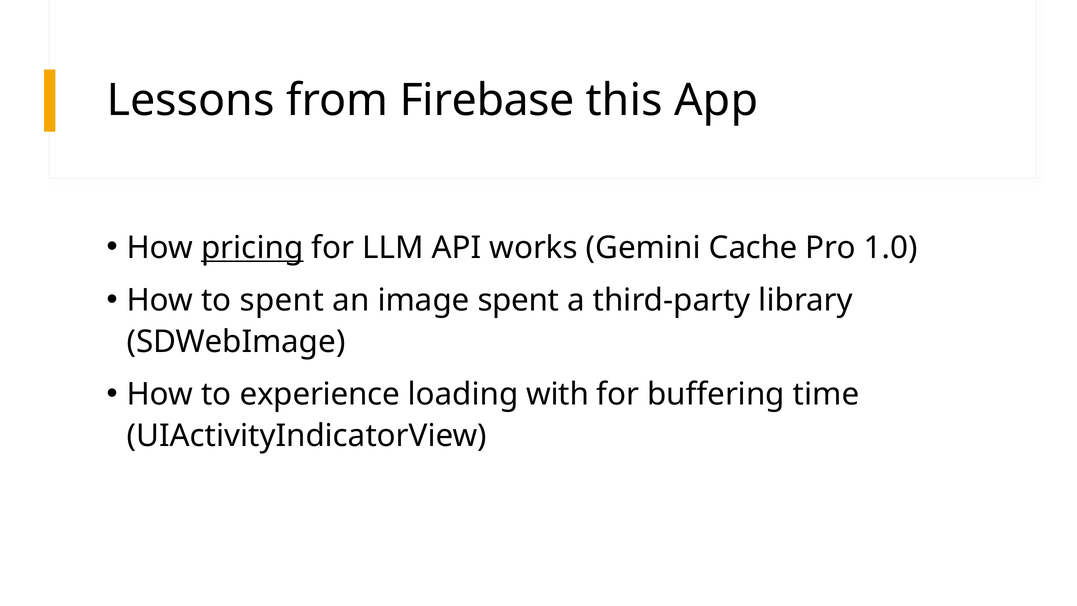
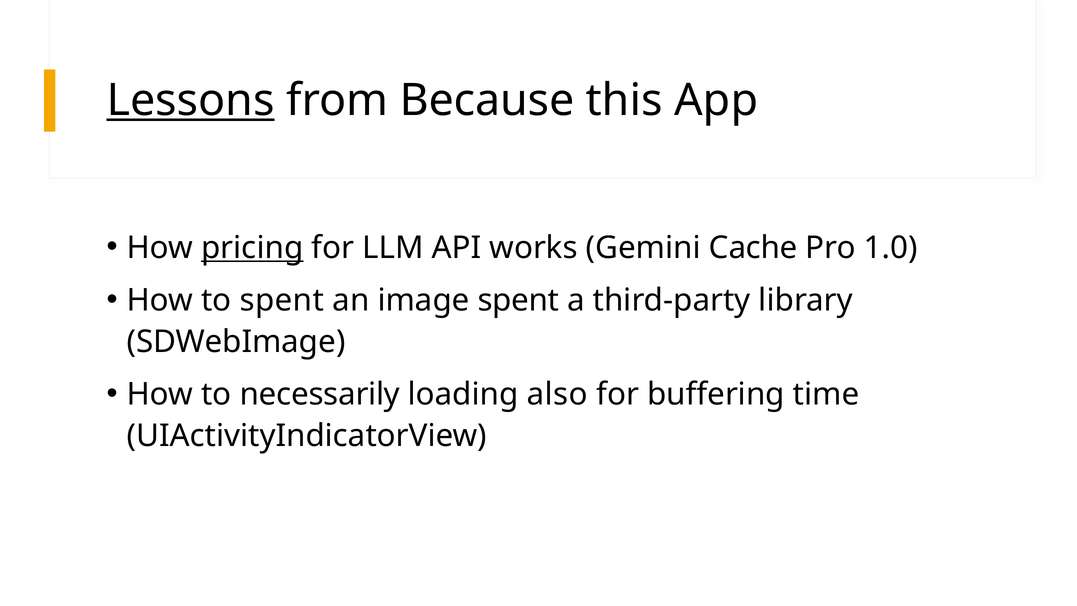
Lessons underline: none -> present
Firebase: Firebase -> Because
experience: experience -> necessarily
with: with -> also
